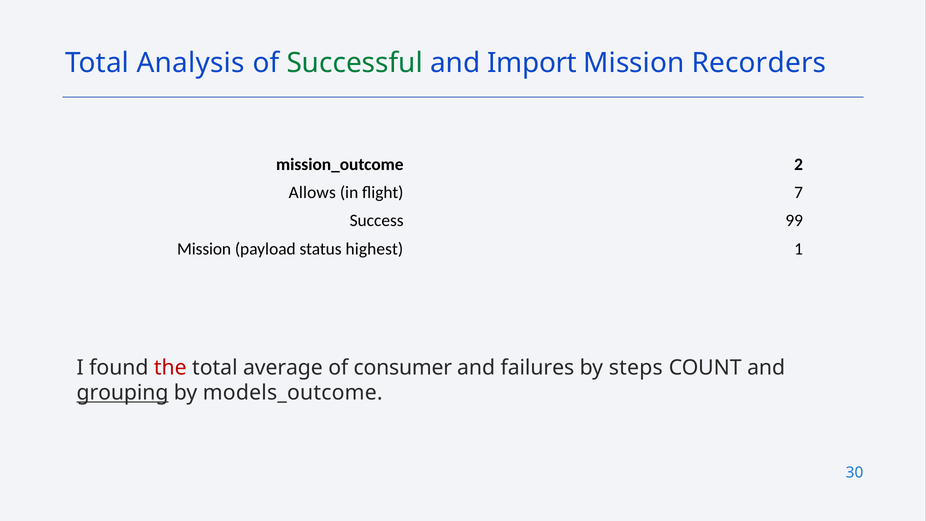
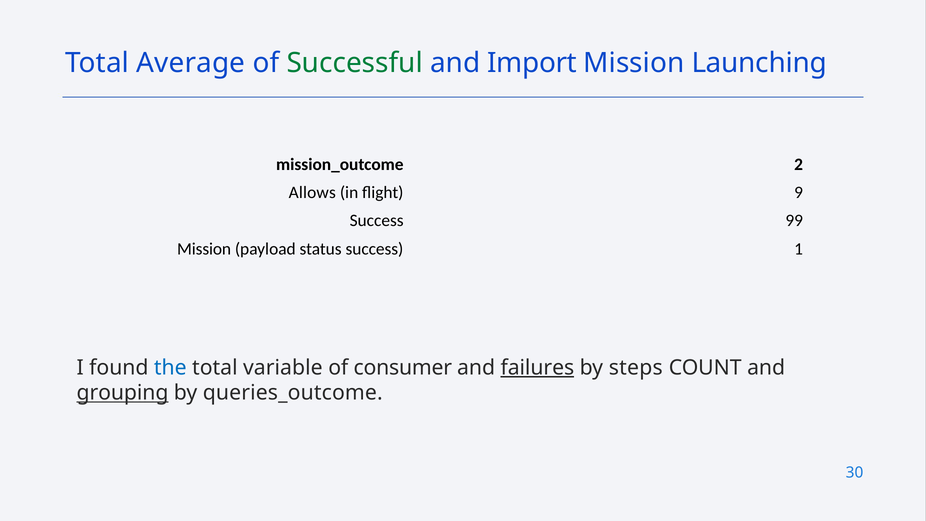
Analysis: Analysis -> Average
Recorders: Recorders -> Launching
7: 7 -> 9
status highest: highest -> success
the colour: red -> blue
average: average -> variable
failures underline: none -> present
models_outcome: models_outcome -> queries_outcome
